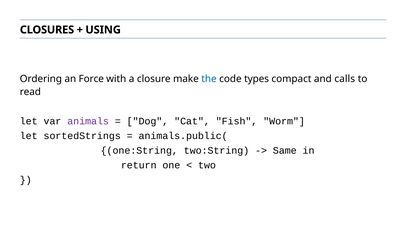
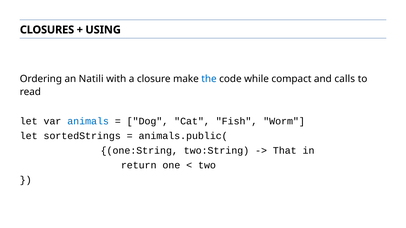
Force: Force -> Natili
types: types -> while
animals colour: purple -> blue
Same: Same -> That
